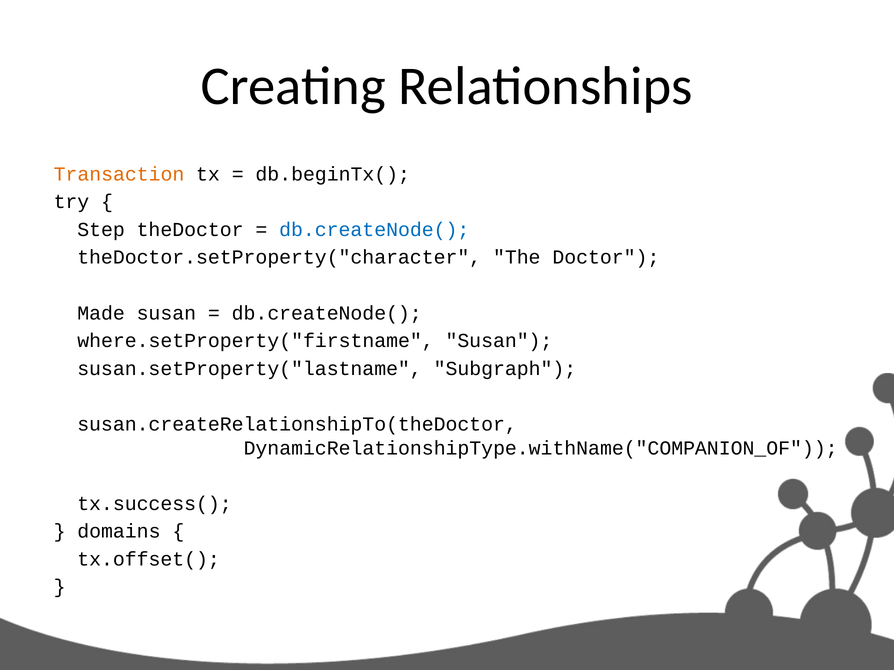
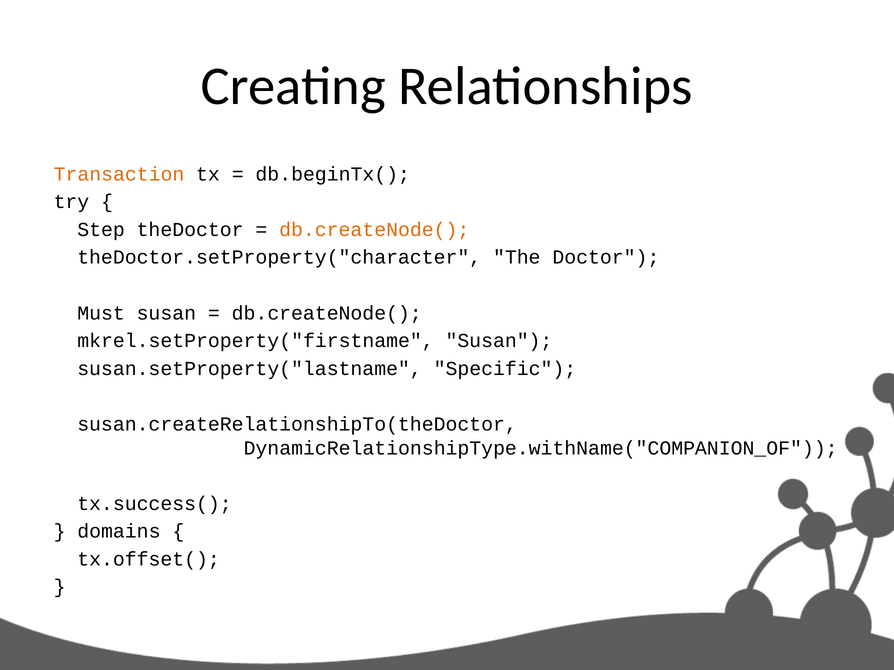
db.createNode( at (374, 230) colour: blue -> orange
Made: Made -> Must
where.setProperty("firstname: where.setProperty("firstname -> mkrel.setProperty("firstname
Subgraph: Subgraph -> Specific
